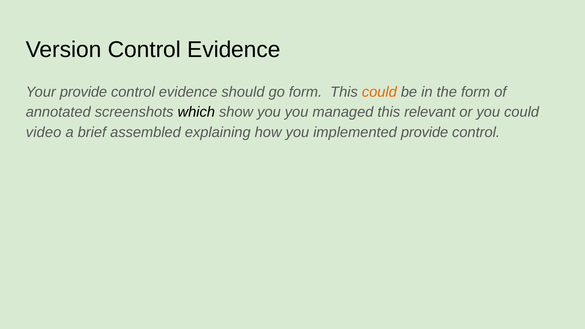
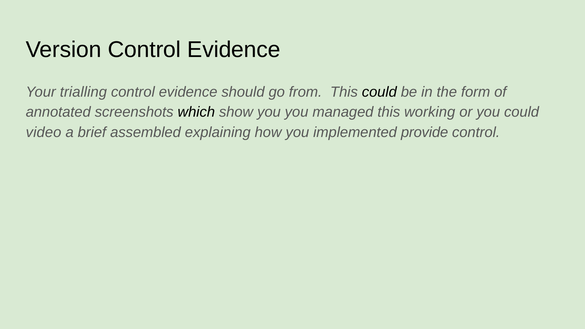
Your provide: provide -> trialling
go form: form -> from
could at (379, 92) colour: orange -> black
relevant: relevant -> working
